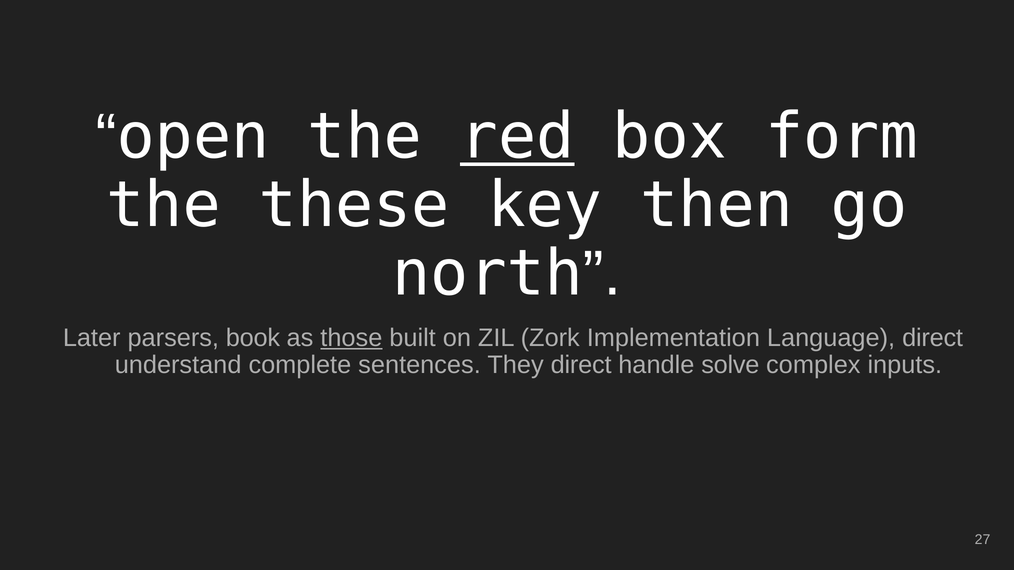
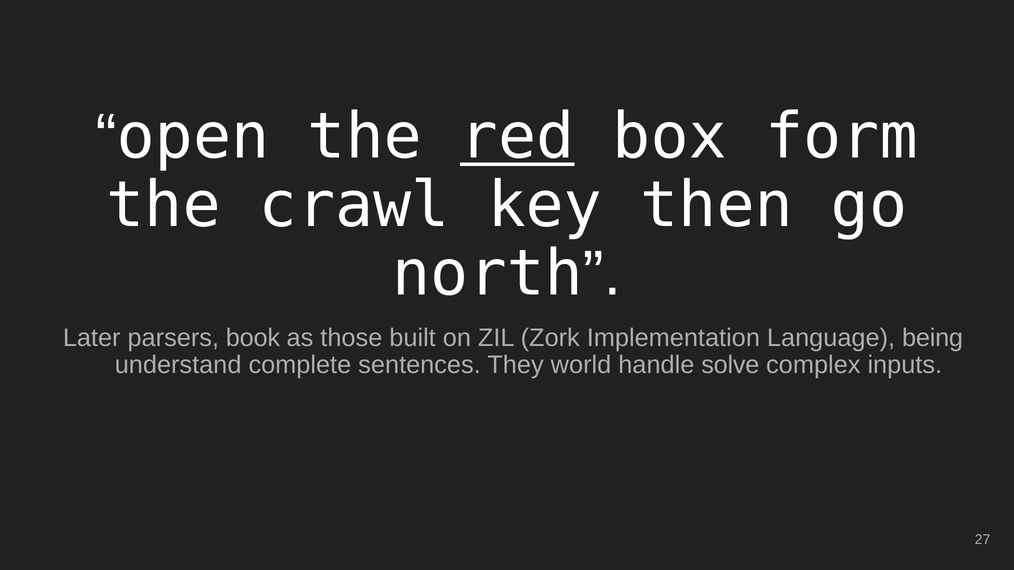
these: these -> crawl
those underline: present -> none
Language direct: direct -> being
They direct: direct -> world
